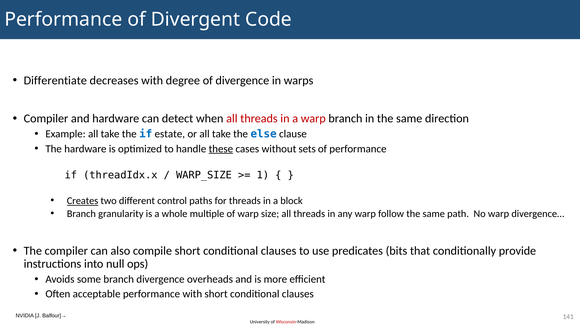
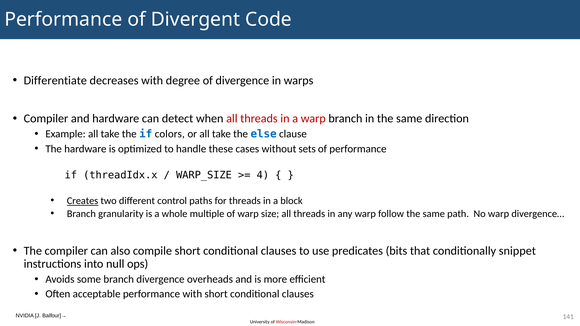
estate: estate -> colors
these underline: present -> none
1: 1 -> 4
provide: provide -> snippet
